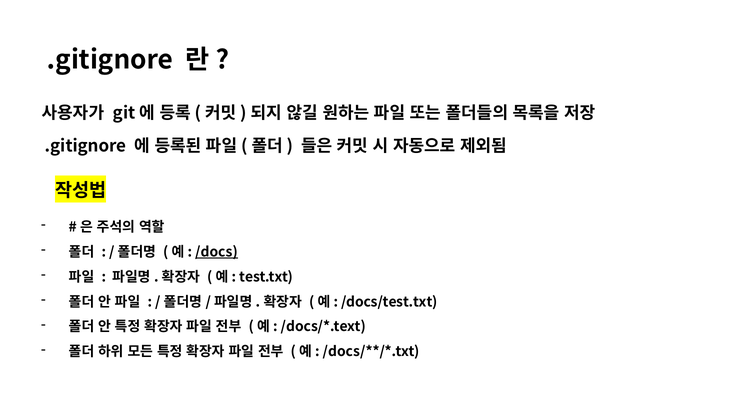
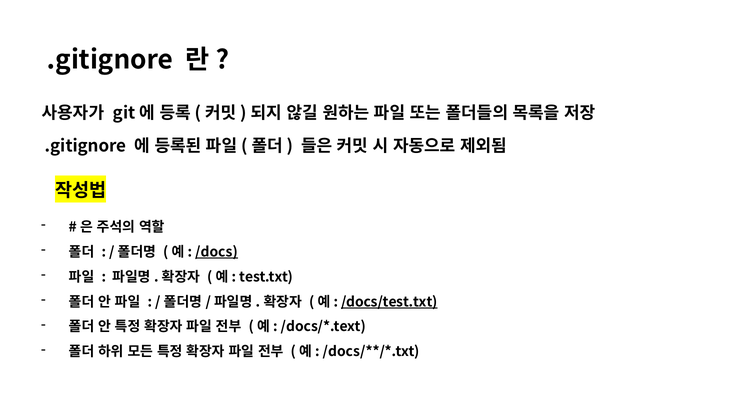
/docs/test.txt underline: none -> present
